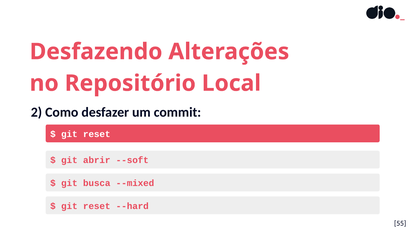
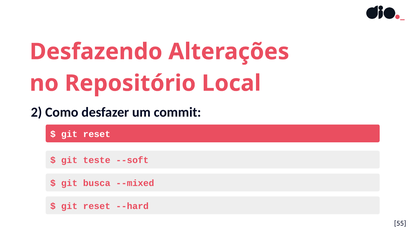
abrir: abrir -> teste
